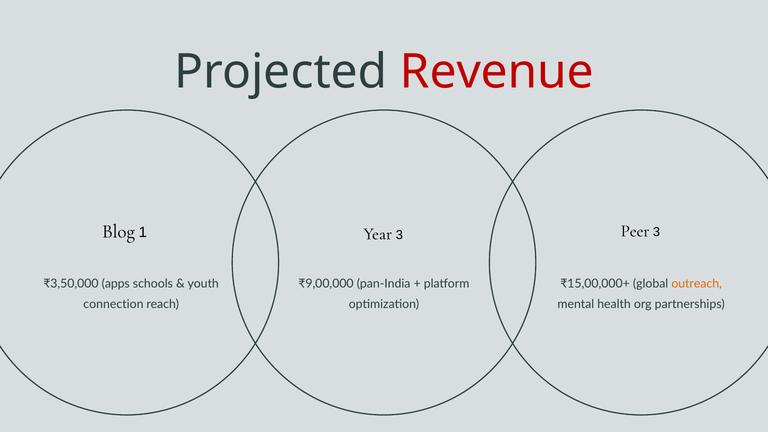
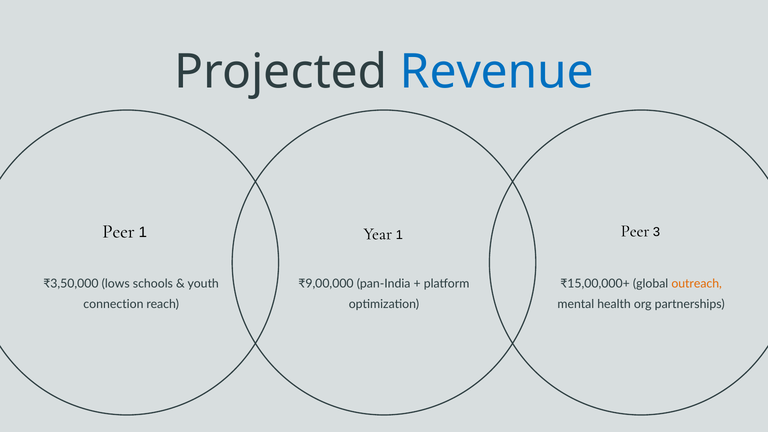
Revenue colour: red -> blue
Blog at (118, 231): Blog -> Peer
Year 3: 3 -> 1
apps: apps -> lows
